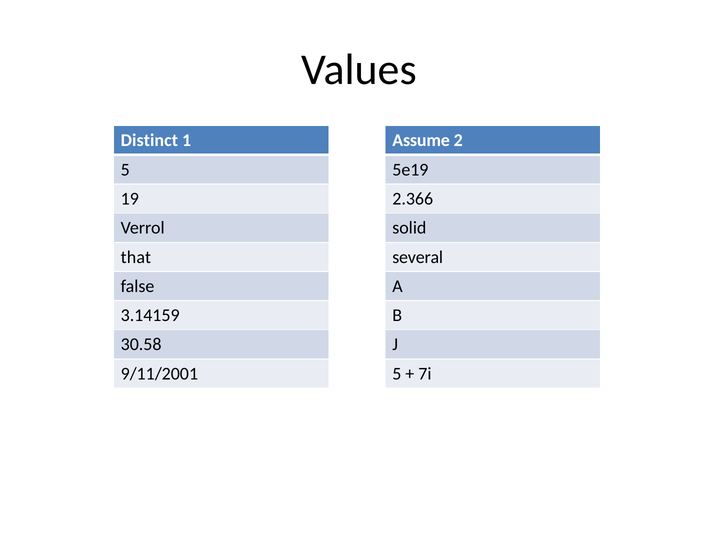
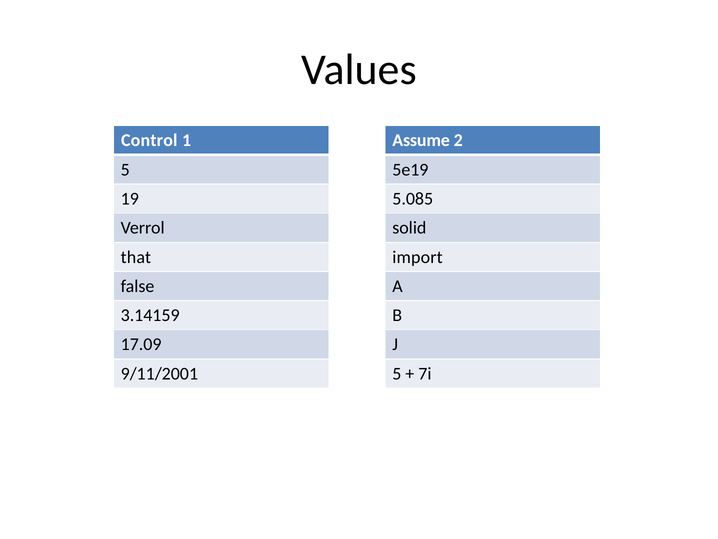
Distinct: Distinct -> Control
2.366: 2.366 -> 5.085
several: several -> import
30.58: 30.58 -> 17.09
